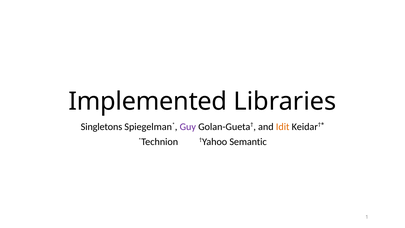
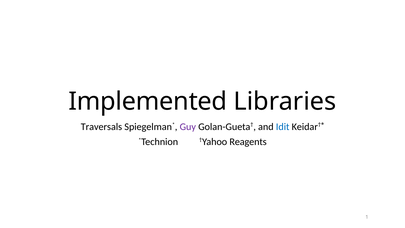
Singletons: Singletons -> Traversals
Idit colour: orange -> blue
Semantic: Semantic -> Reagents
